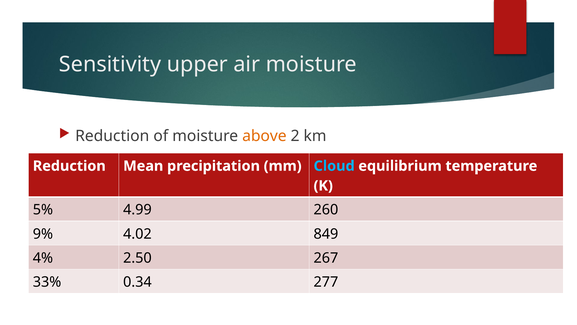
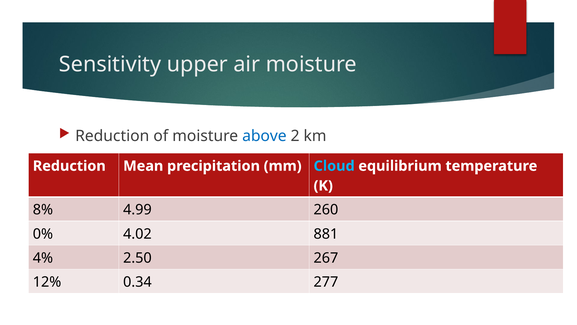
above colour: orange -> blue
5%: 5% -> 8%
9%: 9% -> 0%
849: 849 -> 881
33%: 33% -> 12%
